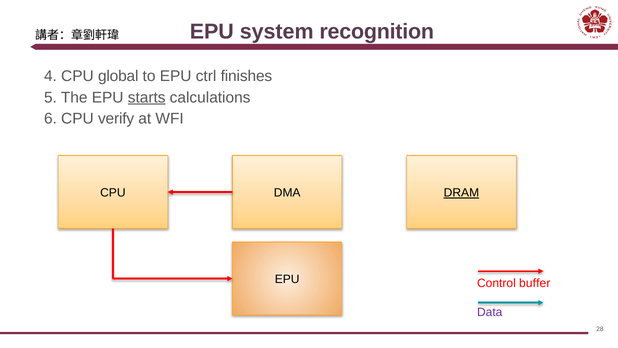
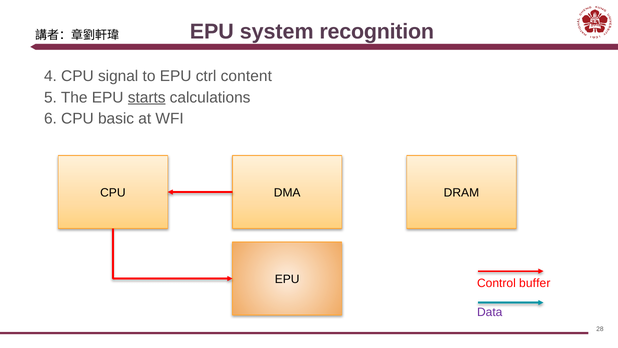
global: global -> signal
finishes: finishes -> content
verify: verify -> basic
DRAM underline: present -> none
